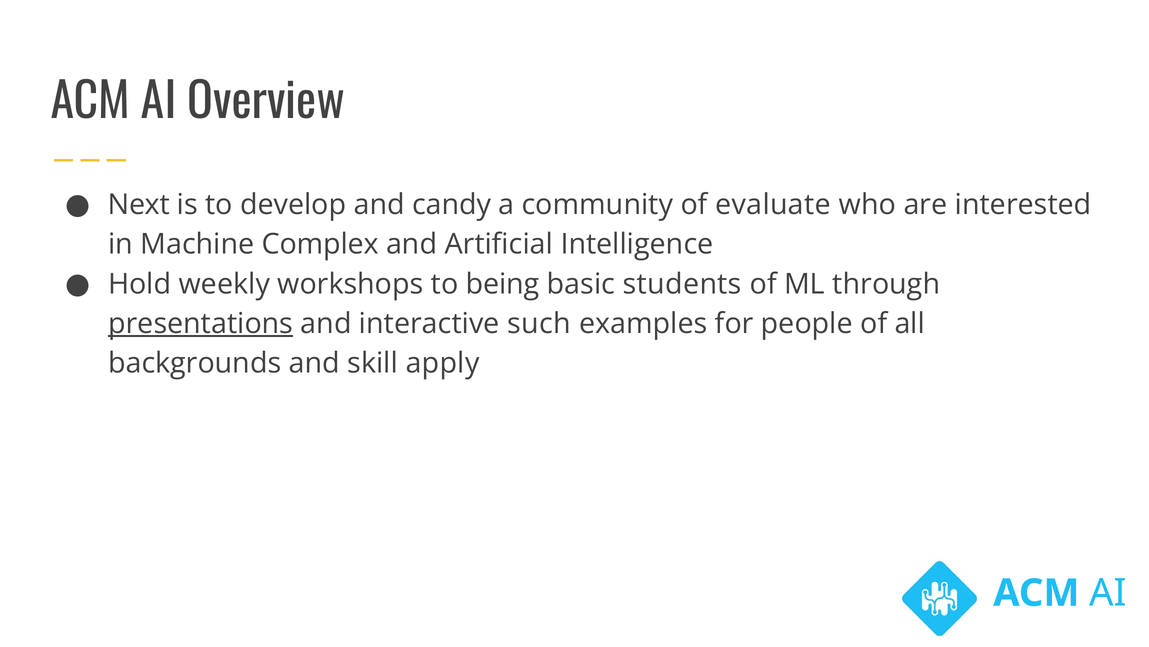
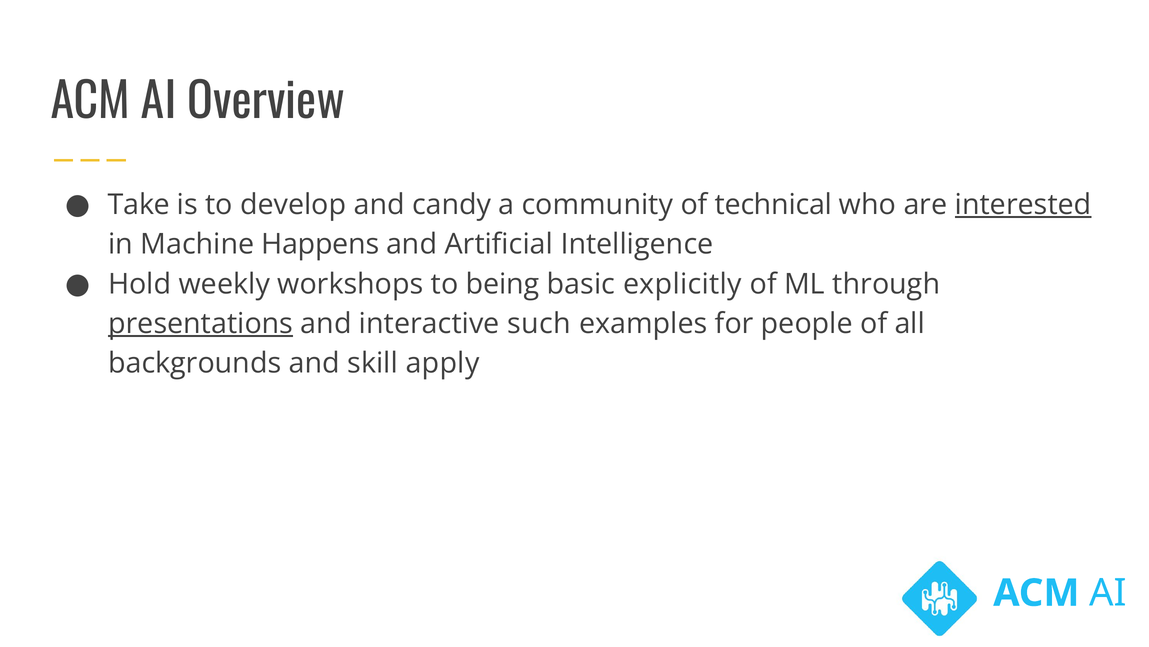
Next: Next -> Take
evaluate: evaluate -> technical
interested underline: none -> present
Complex: Complex -> Happens
students: students -> explicitly
